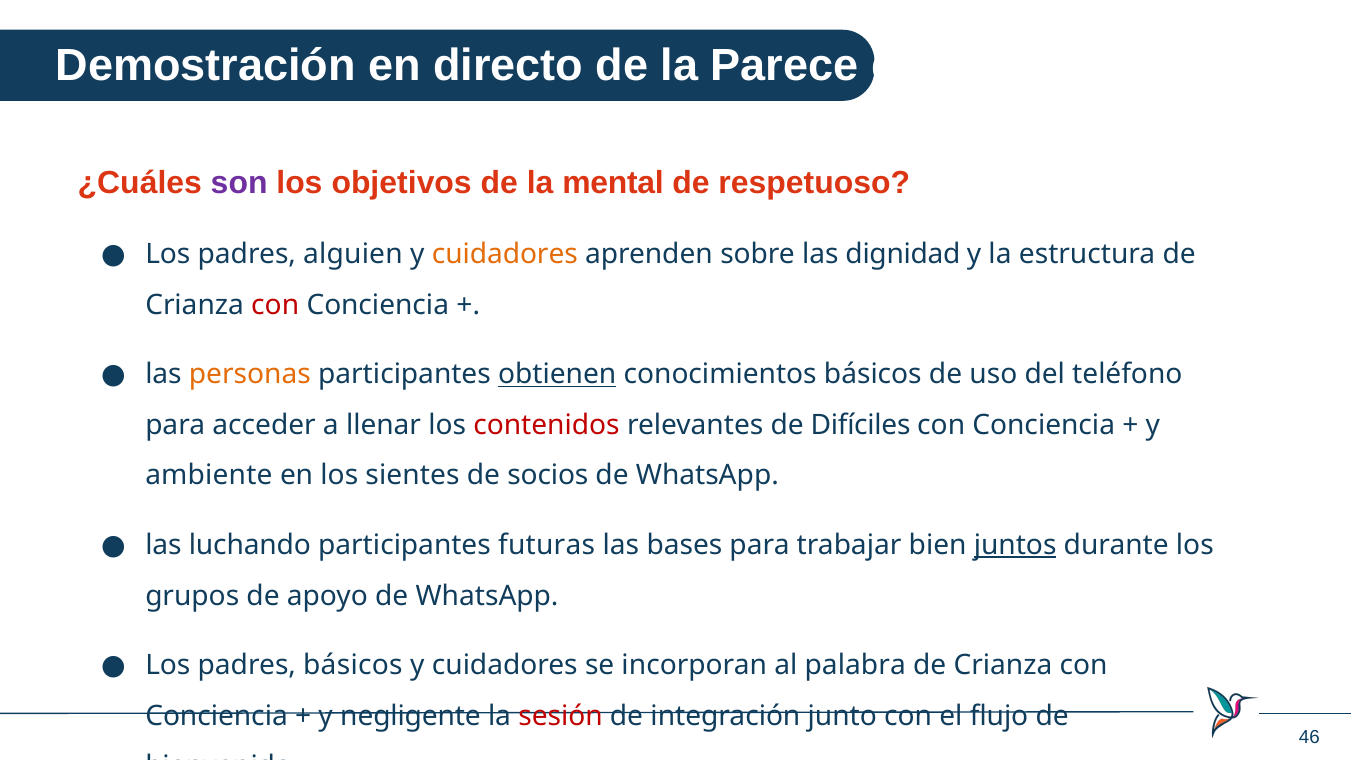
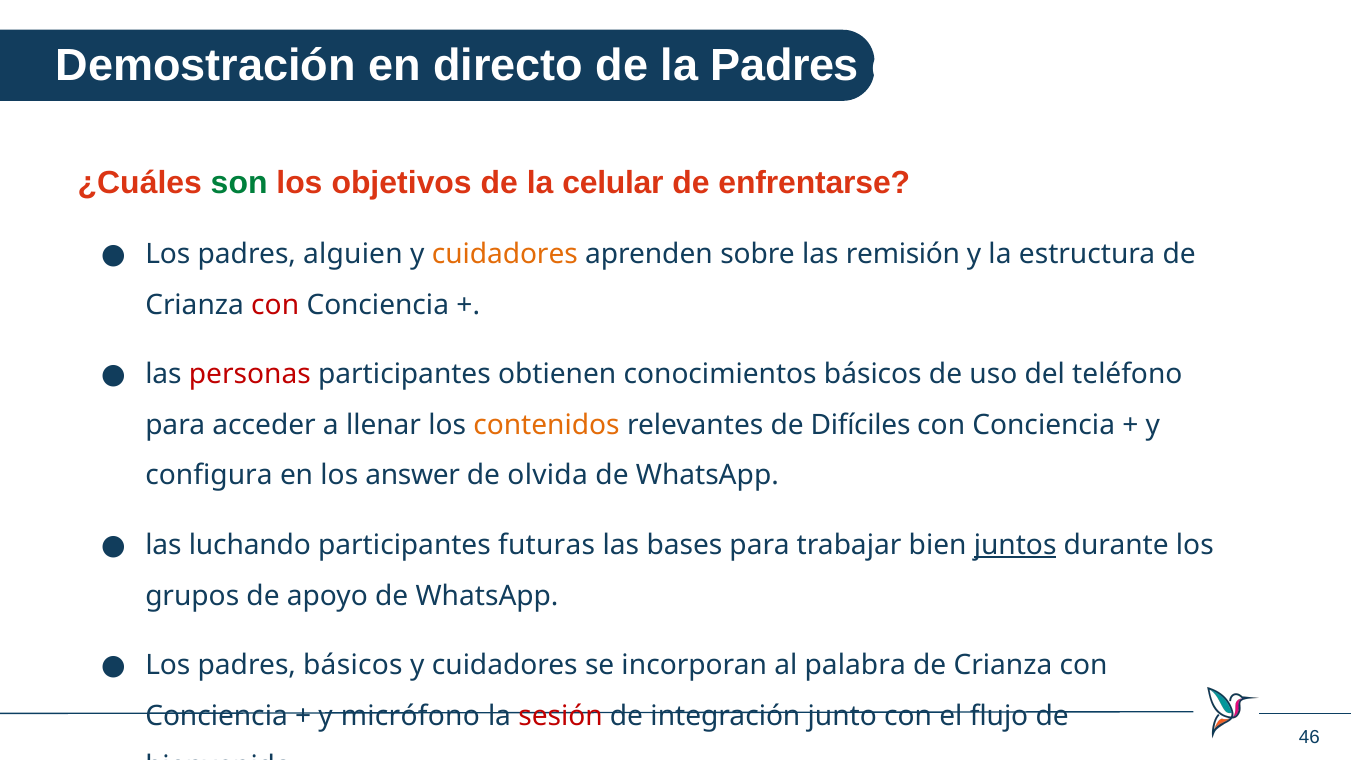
la Parece: Parece -> Padres
son colour: purple -> green
mental: mental -> celular
respetuoso: respetuoso -> enfrentarse
dignidad: dignidad -> remisión
personas colour: orange -> red
obtienen underline: present -> none
contenidos colour: red -> orange
ambiente: ambiente -> configura
sientes: sientes -> answer
socios: socios -> olvida
negligente: negligente -> micrófono
